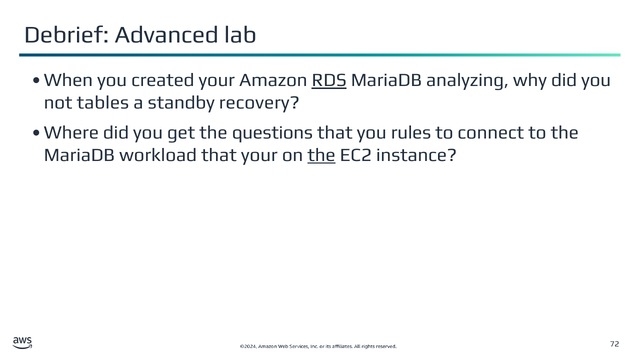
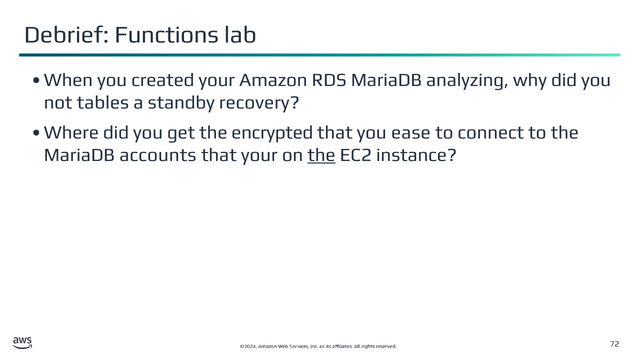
Advanced: Advanced -> Functions
RDS underline: present -> none
questions: questions -> encrypted
rules: rules -> ease
workload: workload -> accounts
